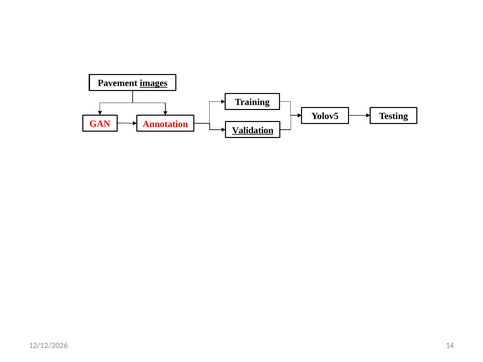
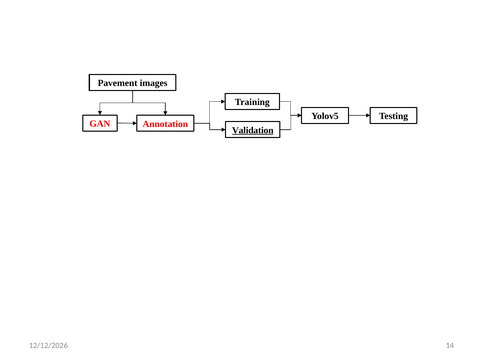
images underline: present -> none
